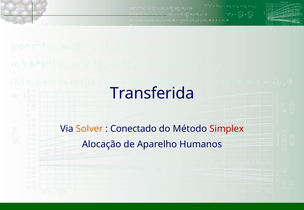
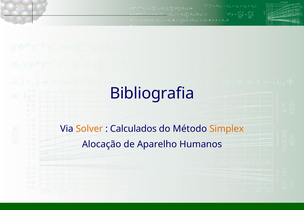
Transferida: Transferida -> Bibliografia
Conectado: Conectado -> Calculados
Simplex colour: red -> orange
